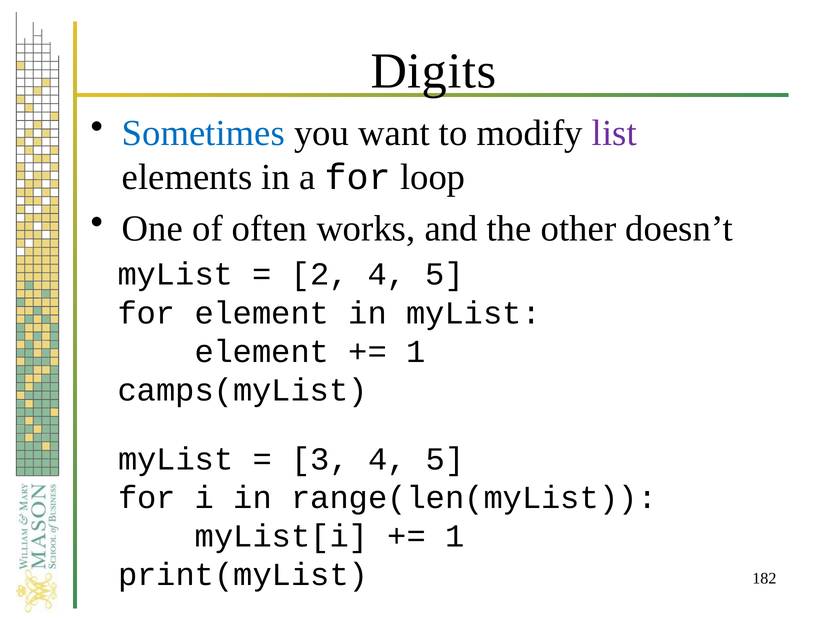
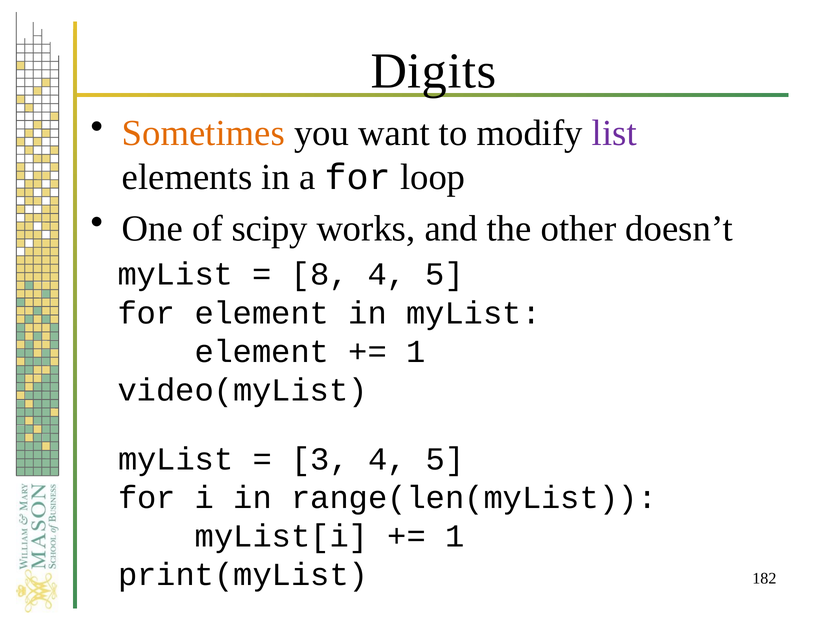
Sometimes colour: blue -> orange
often: often -> scipy
2: 2 -> 8
camps(myList: camps(myList -> video(myList
